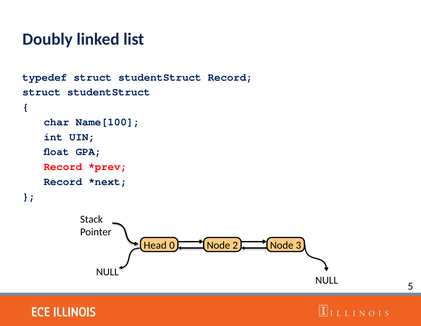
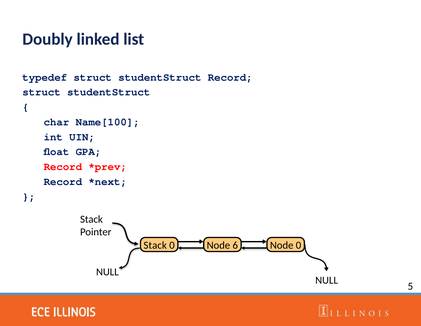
Head at (155, 245): Head -> Stack
2: 2 -> 6
Node 3: 3 -> 0
